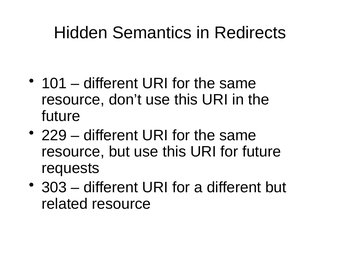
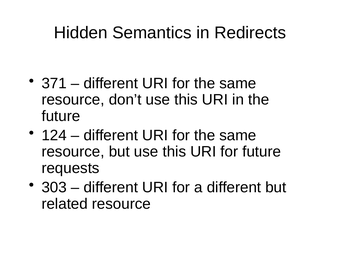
101: 101 -> 371
229: 229 -> 124
